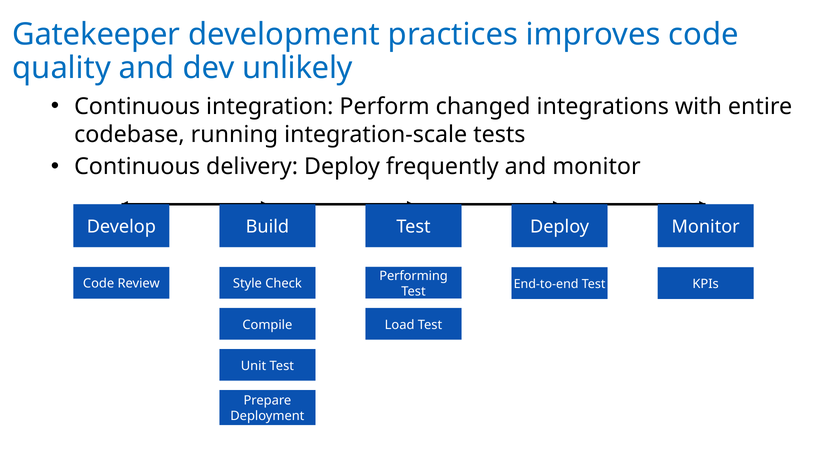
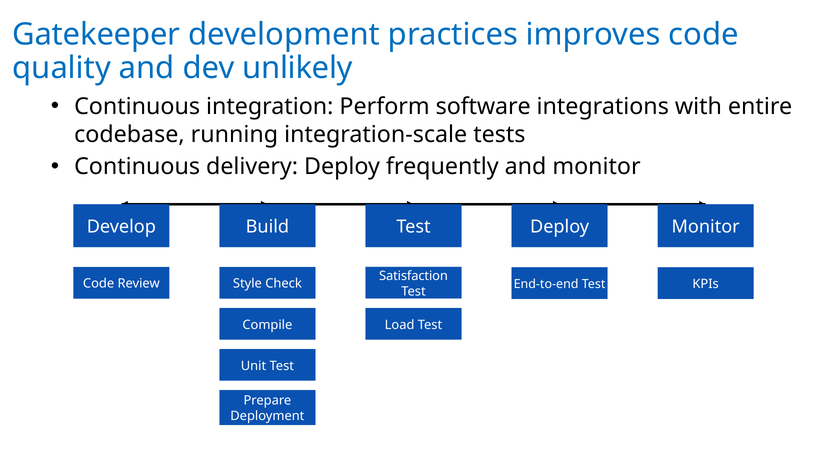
changed: changed -> software
Performing: Performing -> Satisfaction
